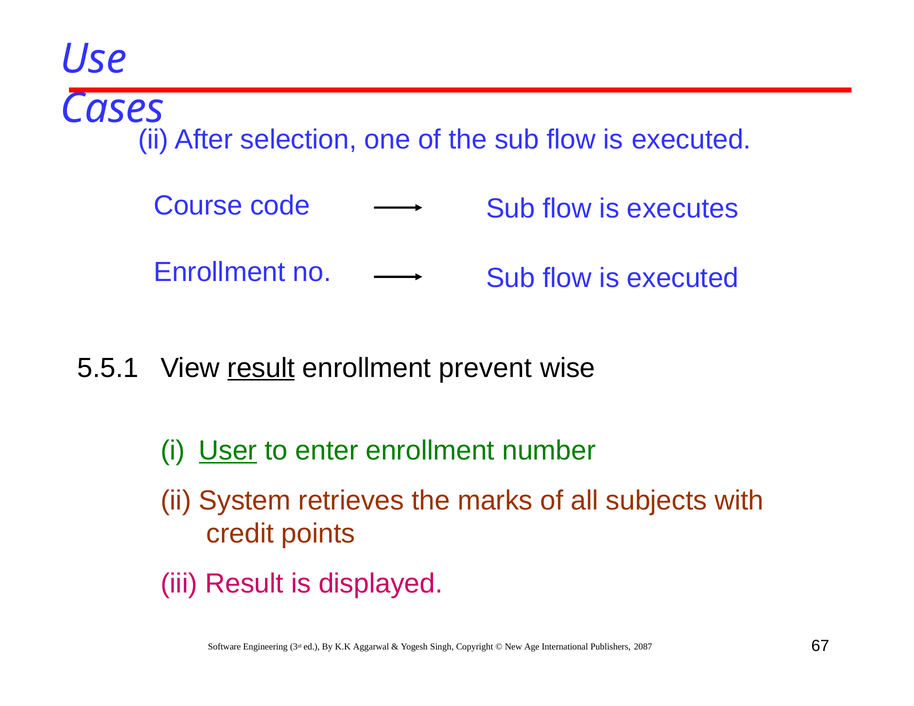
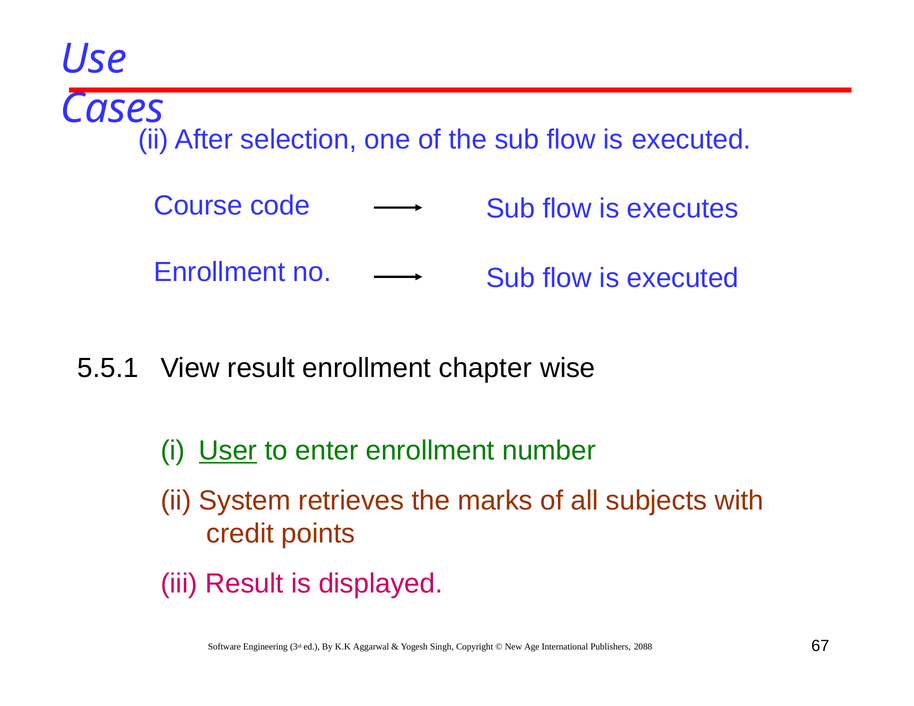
result at (261, 368) underline: present -> none
prevent: prevent -> chapter
2087: 2087 -> 2088
